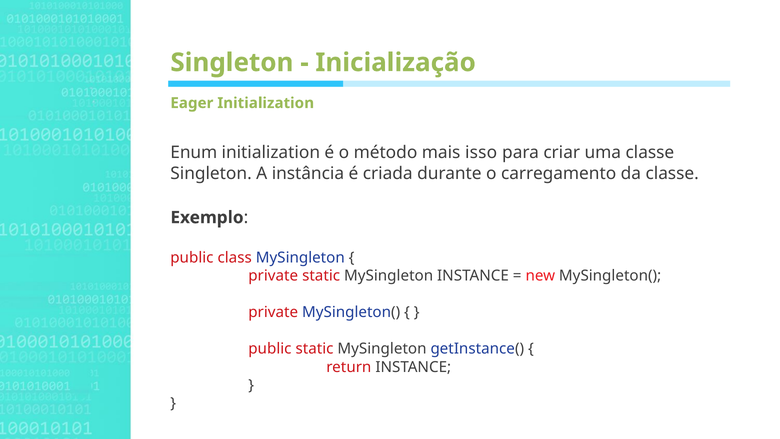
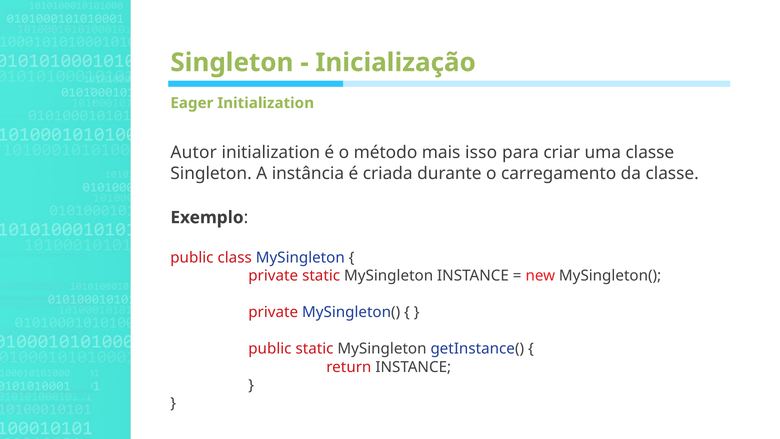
Enum: Enum -> Autor
